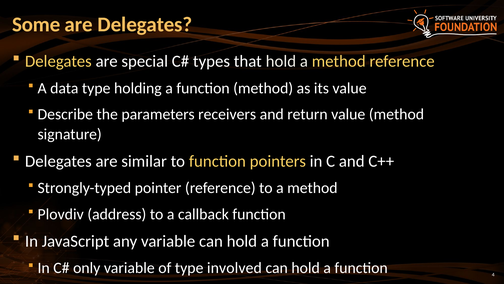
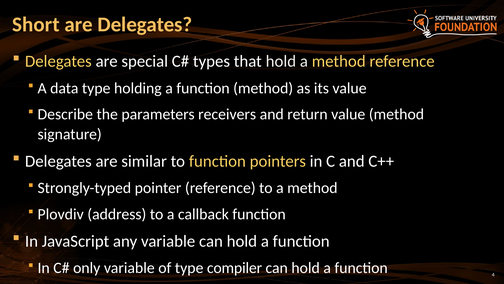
Some: Some -> Short
involved: involved -> compiler
